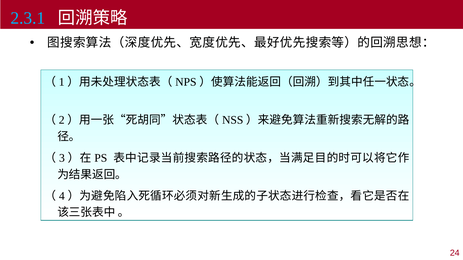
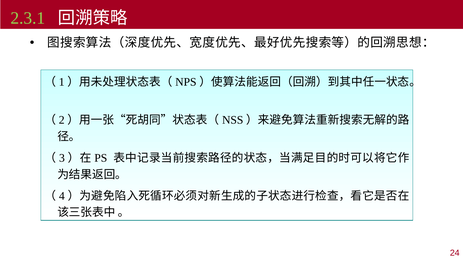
2.3.1 colour: light blue -> light green
